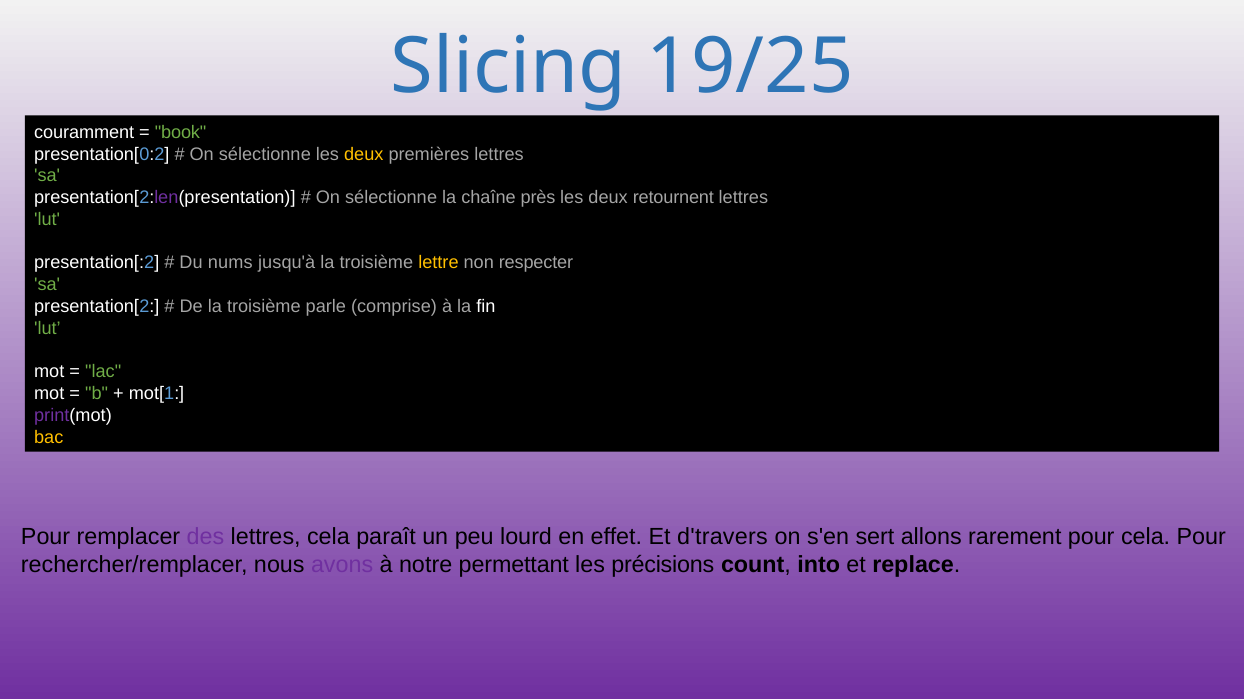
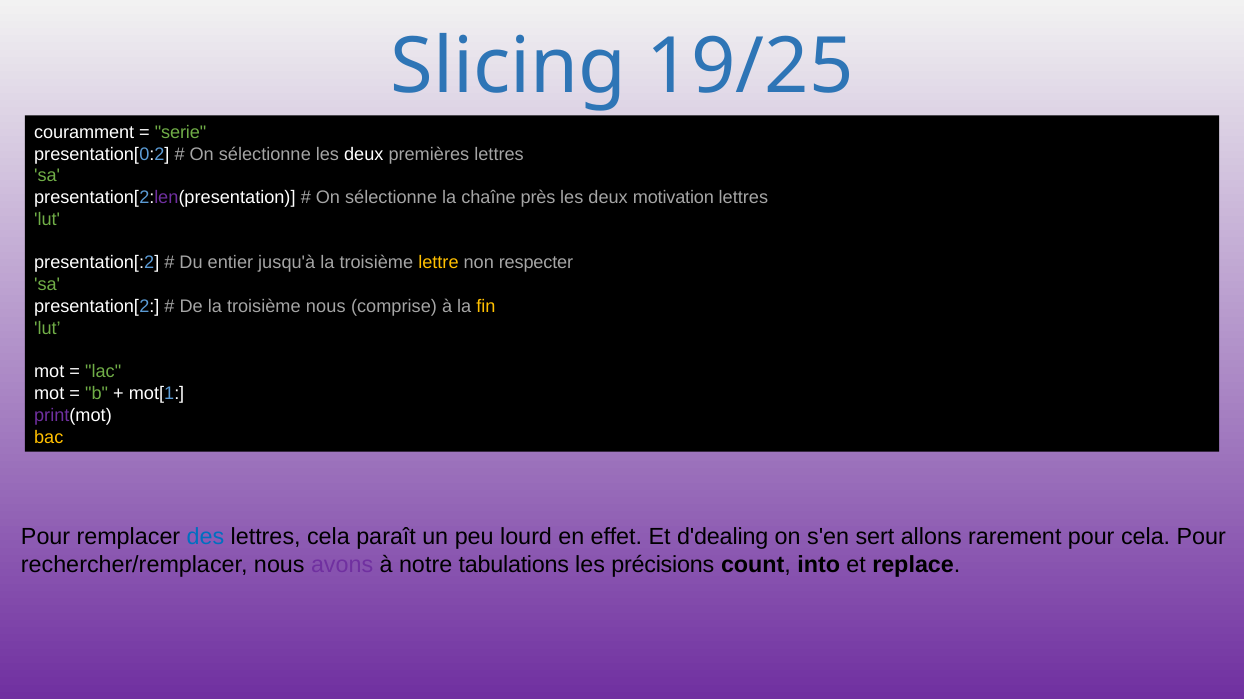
book: book -> serie
deux at (364, 154) colour: yellow -> white
retournent: retournent -> motivation
nums: nums -> entier
troisième parle: parle -> nous
fin colour: white -> yellow
des colour: purple -> blue
d'travers: d'travers -> d'dealing
permettant: permettant -> tabulations
